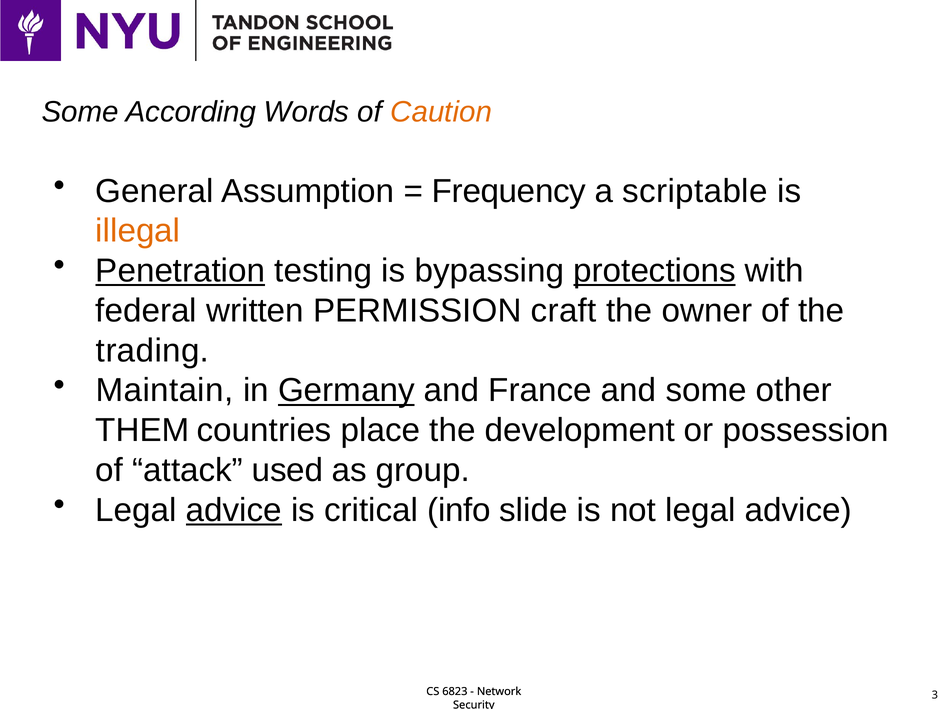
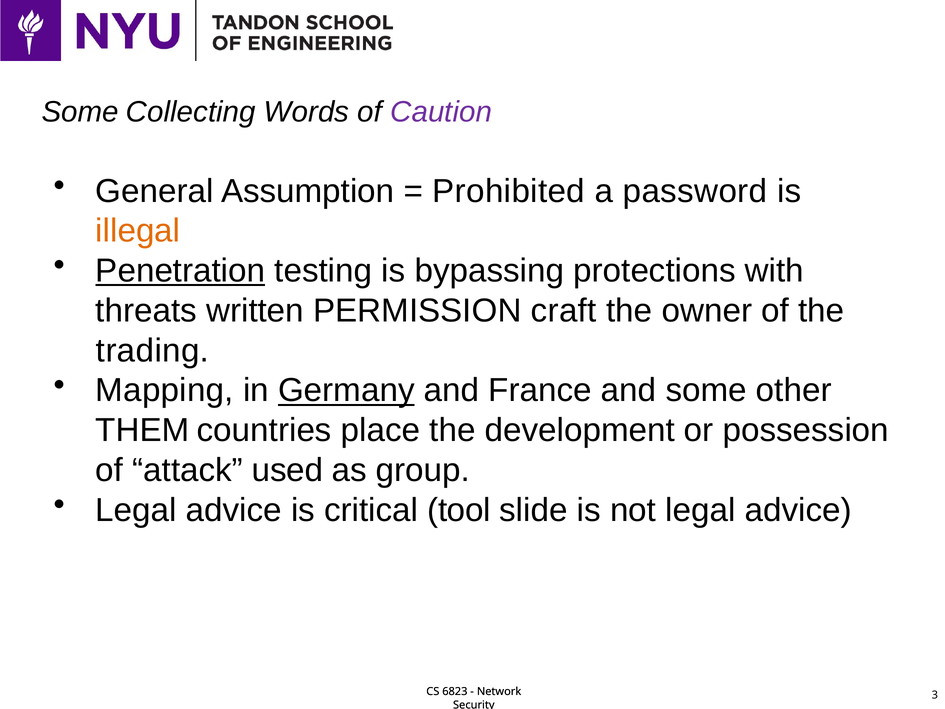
According: According -> Collecting
Caution colour: orange -> purple
Frequency: Frequency -> Prohibited
scriptable: scriptable -> password
protections underline: present -> none
federal: federal -> threats
Maintain: Maintain -> Mapping
advice at (234, 510) underline: present -> none
info: info -> tool
